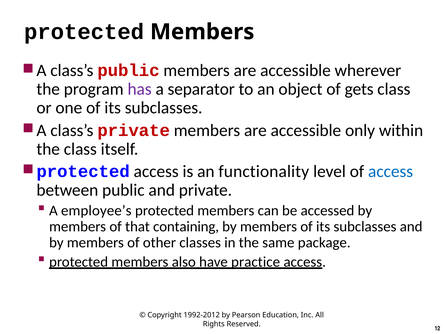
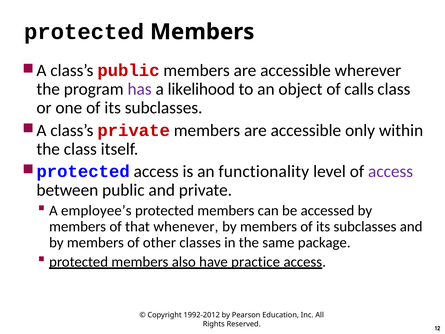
separator: separator -> likelihood
gets: gets -> calls
access at (391, 171) colour: blue -> purple
containing: containing -> whenever
